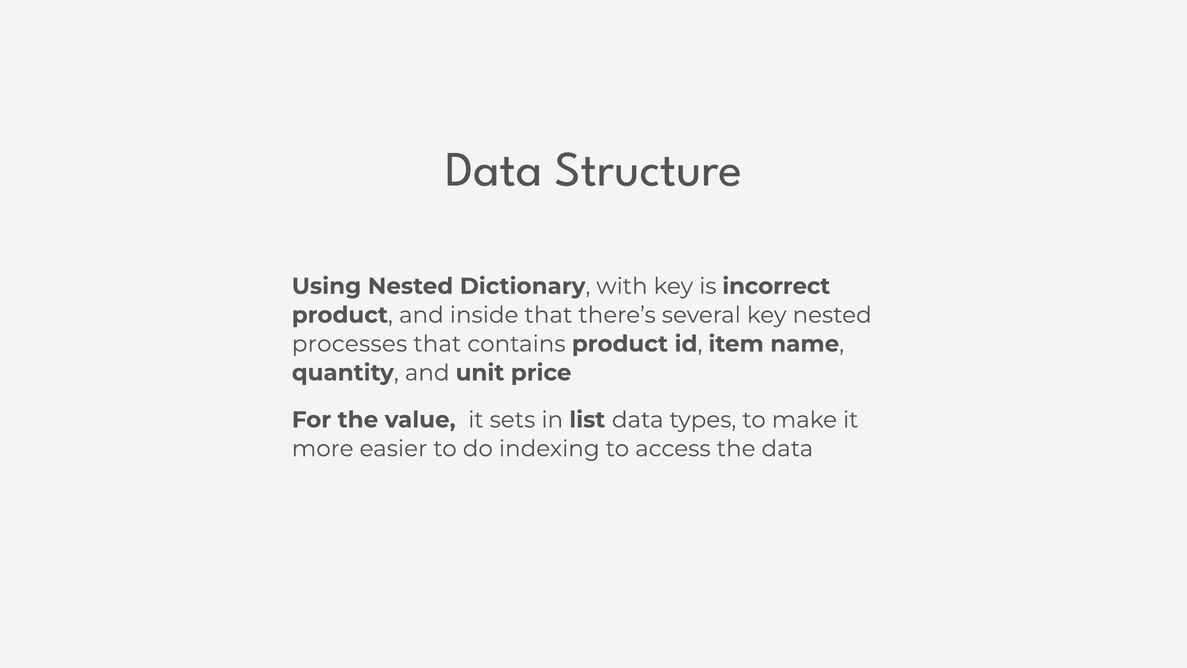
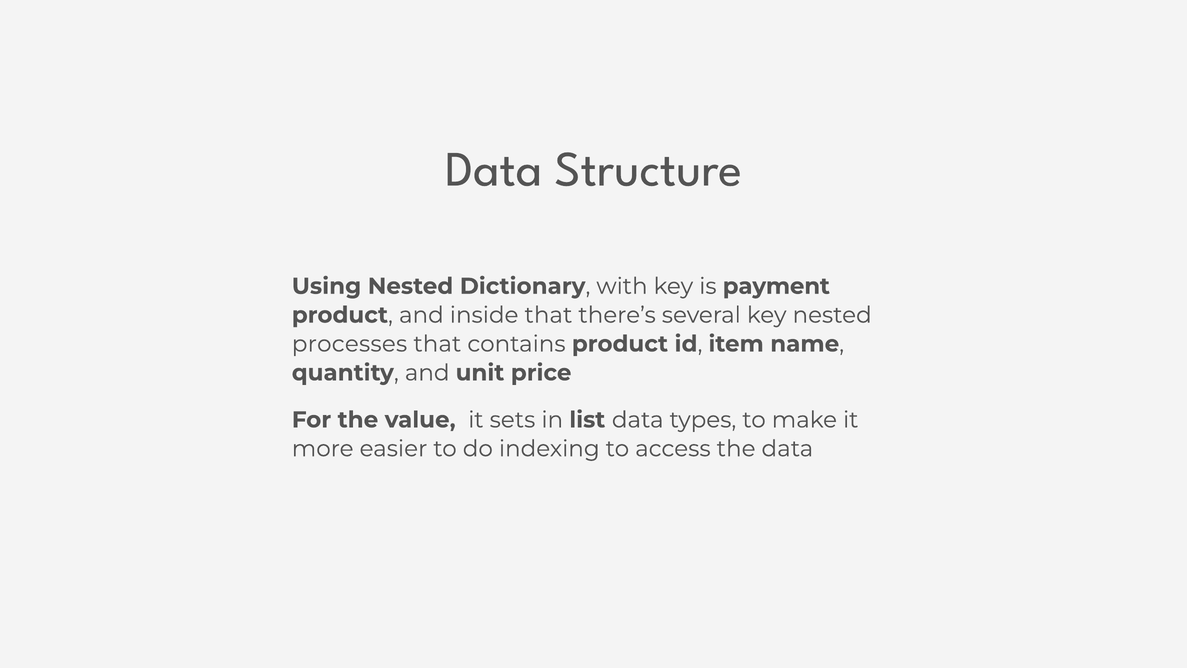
incorrect: incorrect -> payment
